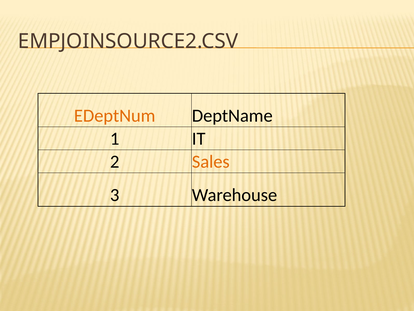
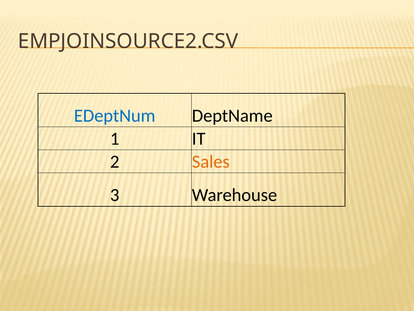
EDeptNum colour: orange -> blue
